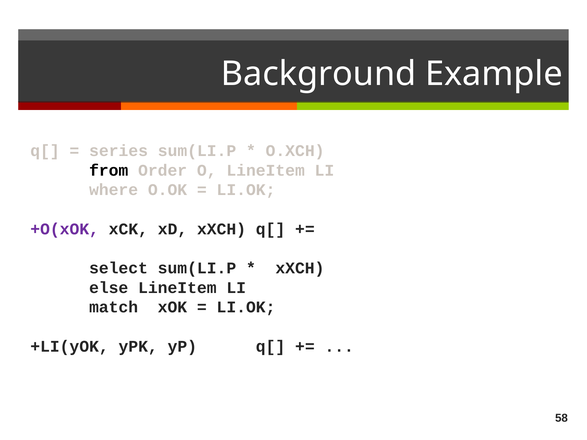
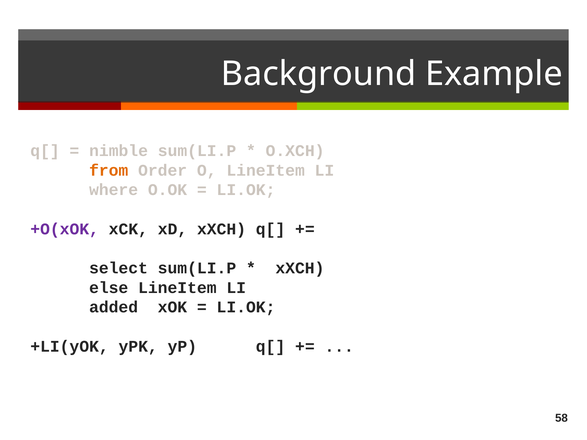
series: series -> nimble
from colour: black -> orange
match: match -> added
